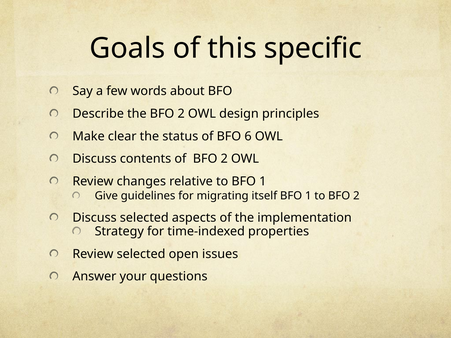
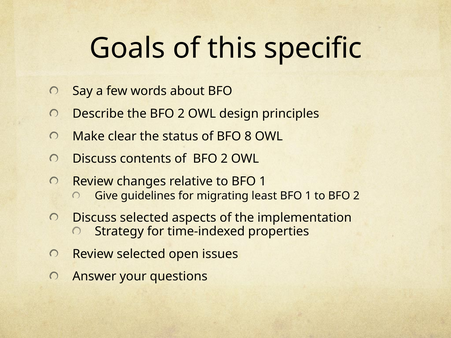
6: 6 -> 8
itself: itself -> least
